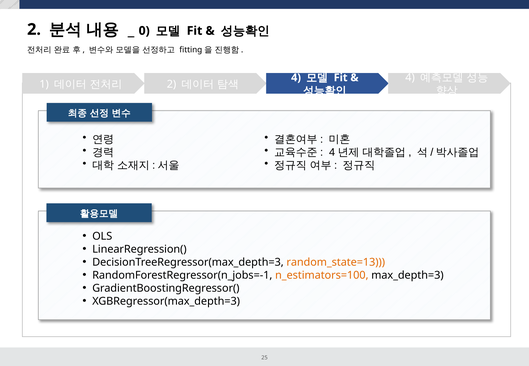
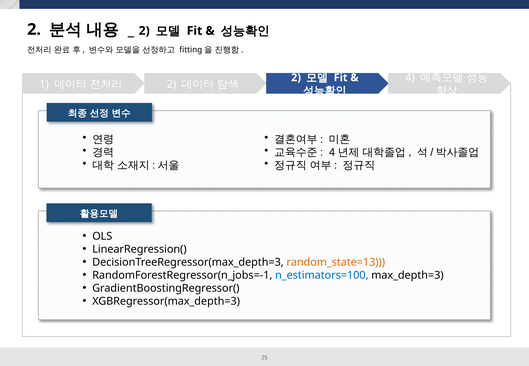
0 at (144, 31): 0 -> 2
4 at (296, 78): 4 -> 2
n_estimators=100 colour: orange -> blue
